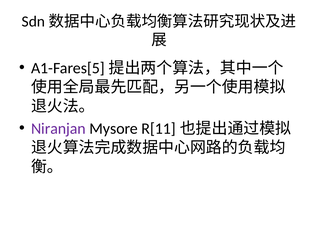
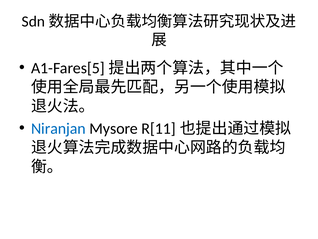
Niranjan colour: purple -> blue
